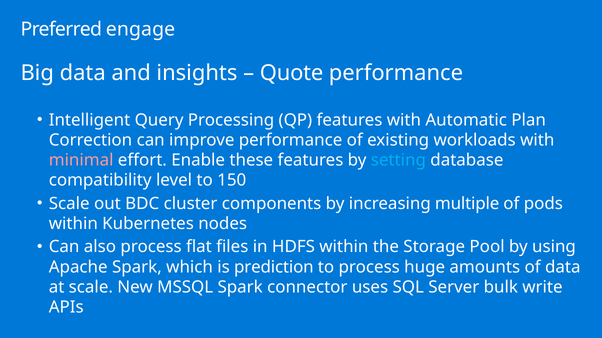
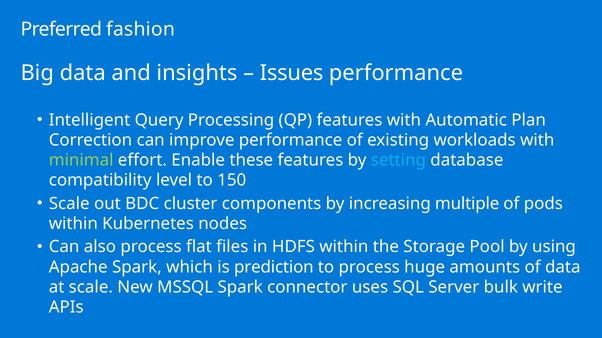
engage: engage -> fashion
Quote: Quote -> Issues
minimal colour: pink -> light green
